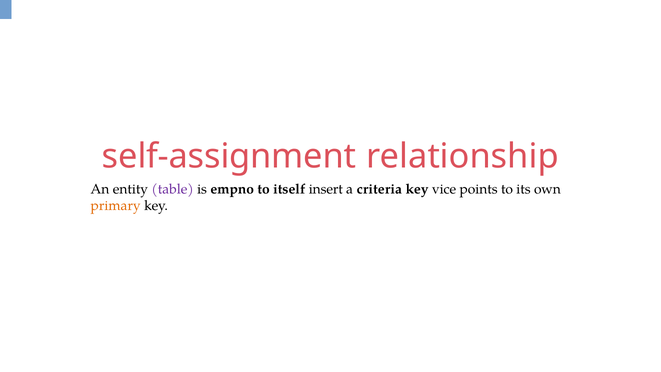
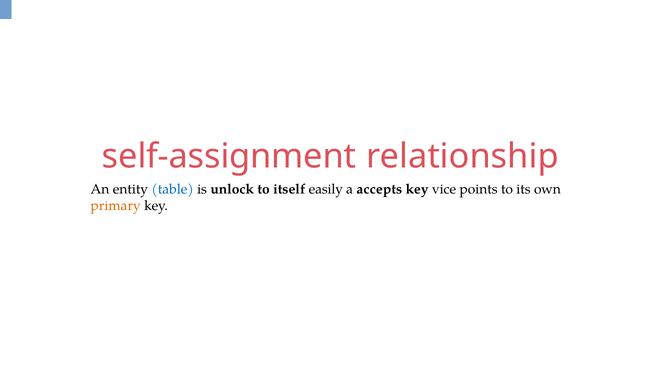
table colour: purple -> blue
empno: empno -> unlock
insert: insert -> easily
criteria: criteria -> accepts
